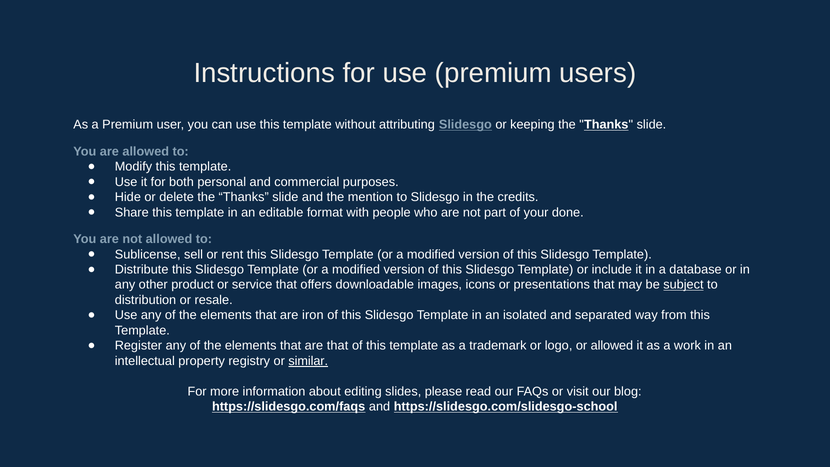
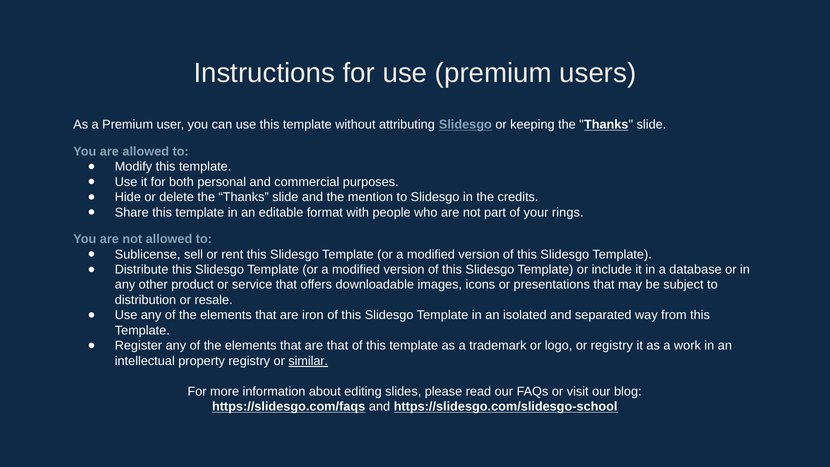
done: done -> rings
subject underline: present -> none
or allowed: allowed -> registry
